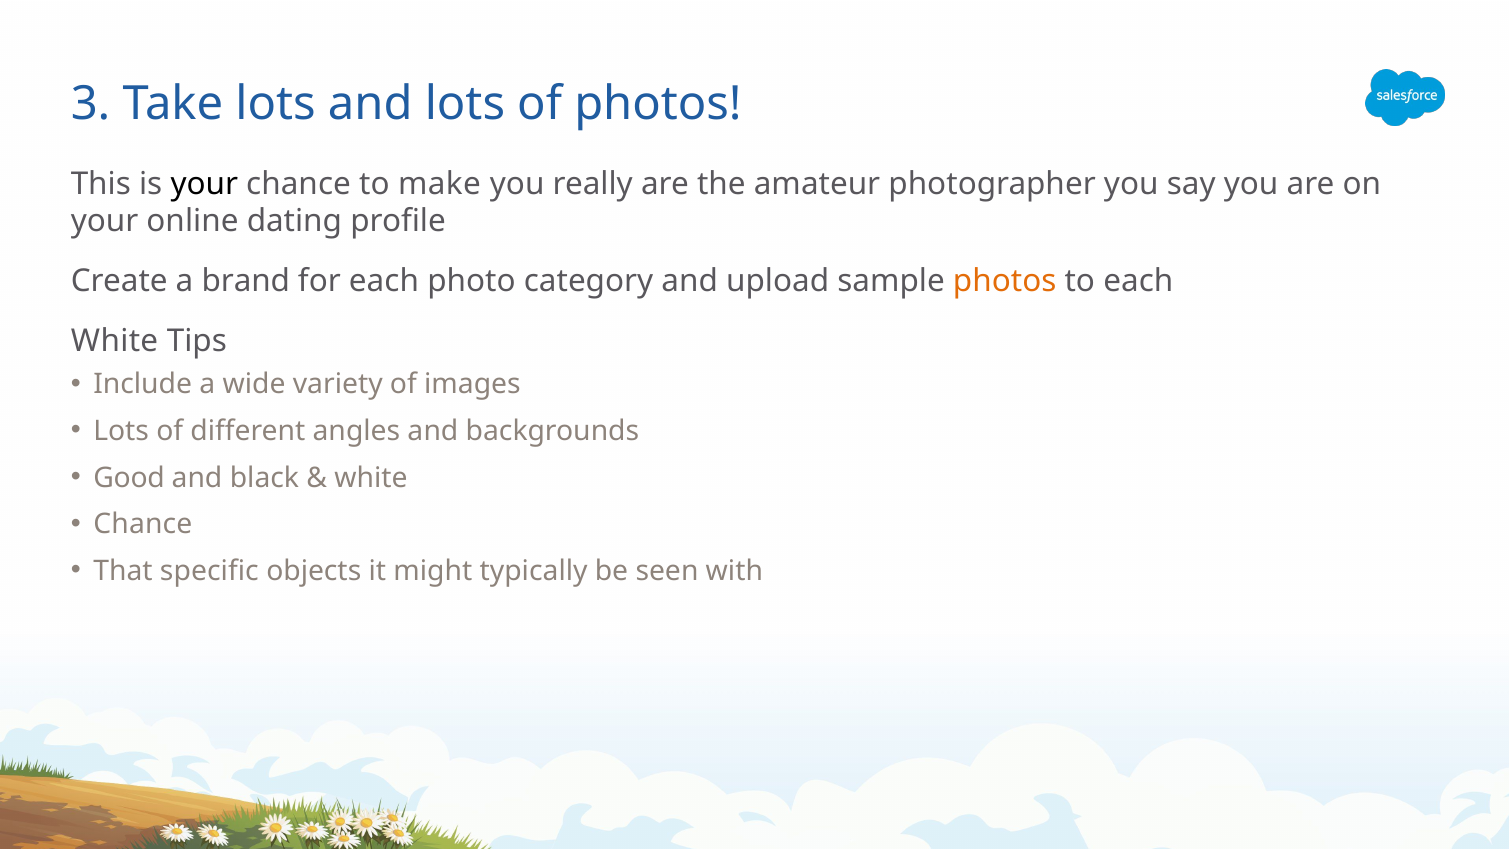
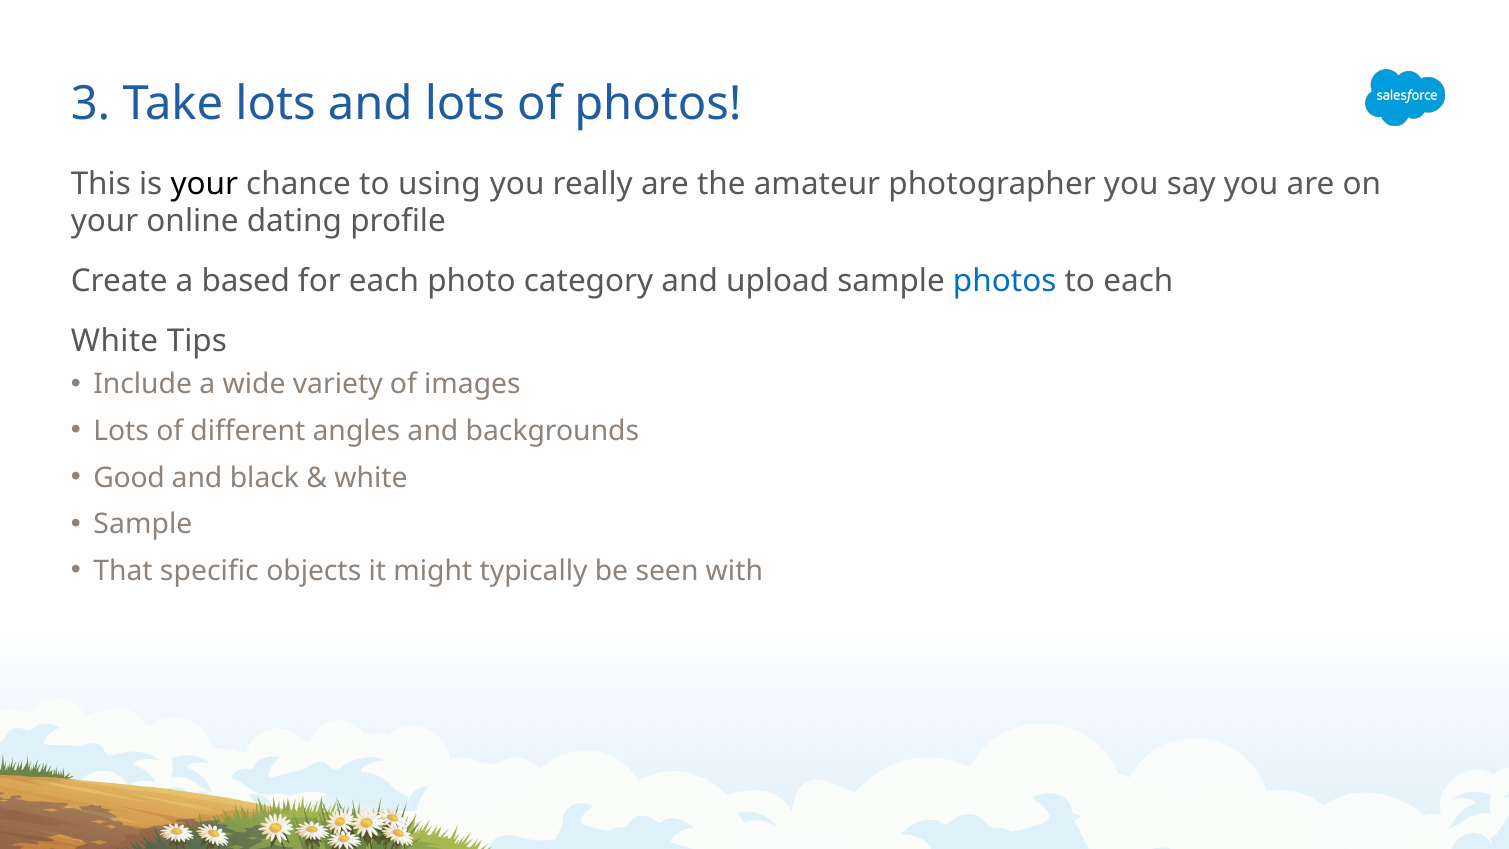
make: make -> using
brand: brand -> based
photos at (1005, 281) colour: orange -> blue
Chance at (143, 524): Chance -> Sample
